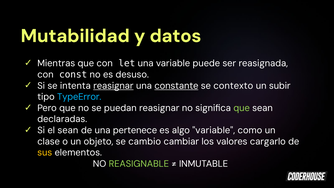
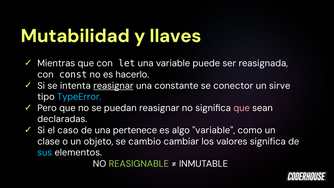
datos: datos -> llaves
desuso: desuso -> hacerlo
constante underline: present -> none
contexto: contexto -> conector
subir: subir -> sirve
que at (242, 108) colour: light green -> pink
el sean: sean -> caso
valores cargarlo: cargarlo -> significa
sus colour: yellow -> light blue
